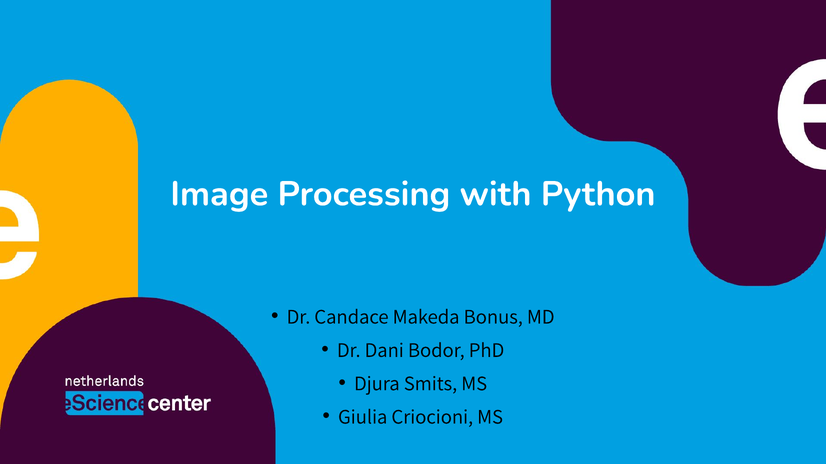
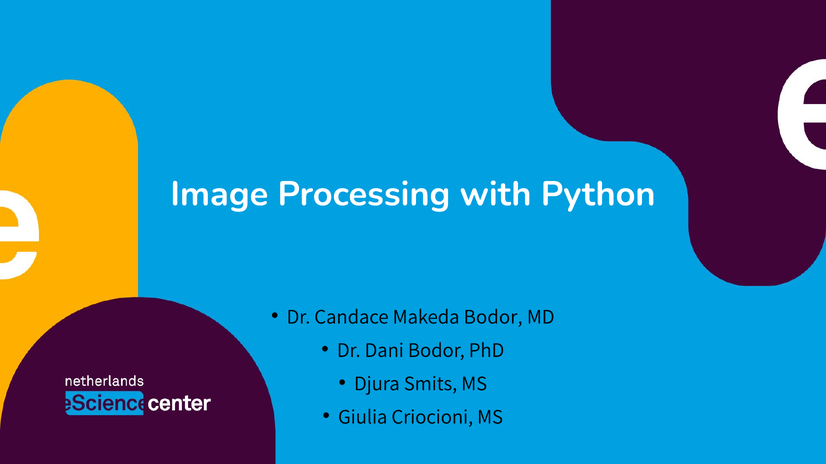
Makeda Bonus: Bonus -> Bodor
